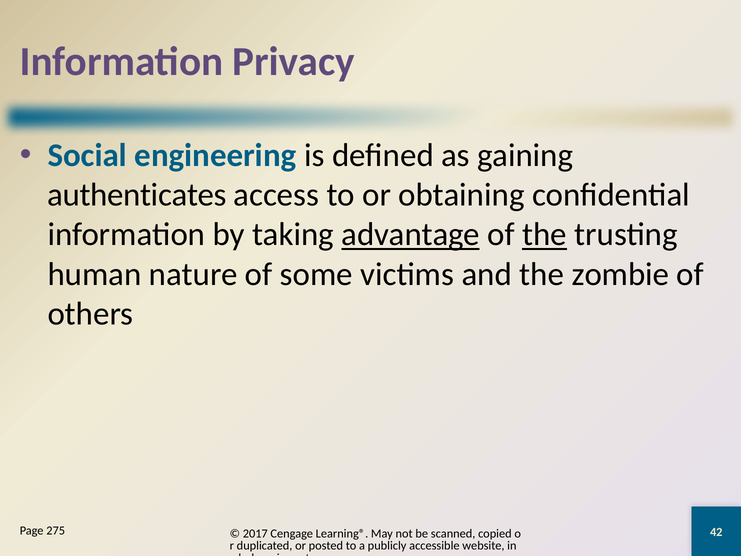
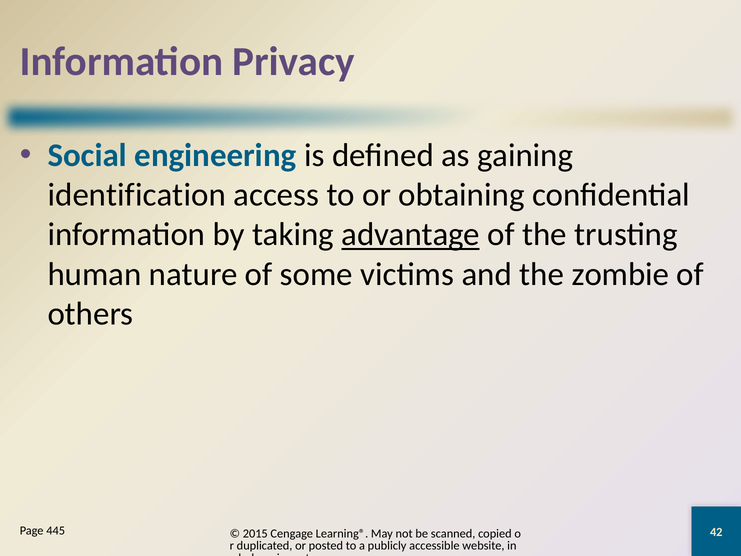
authenticates: authenticates -> identification
the at (544, 235) underline: present -> none
275: 275 -> 445
2017: 2017 -> 2015
